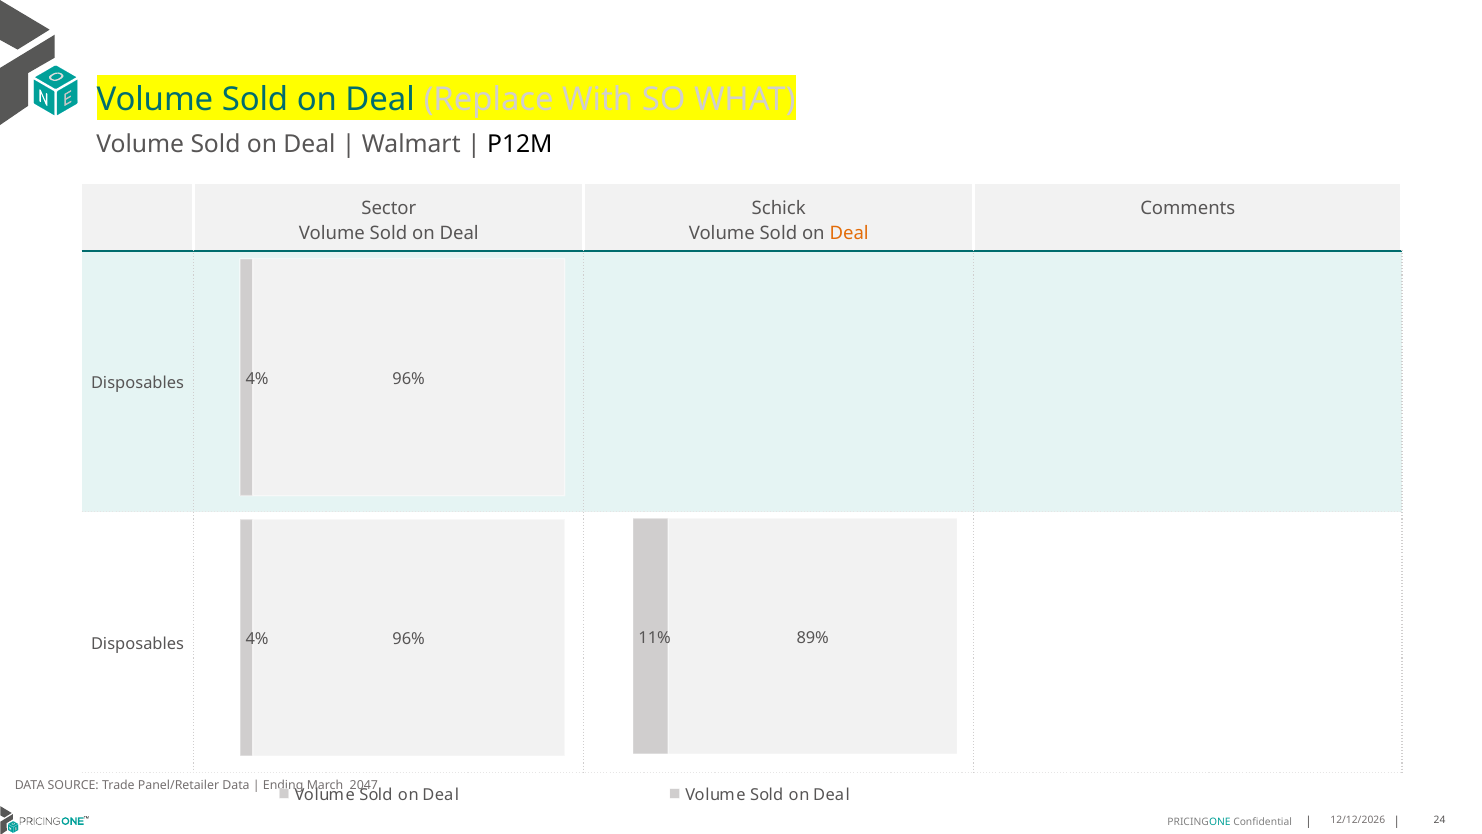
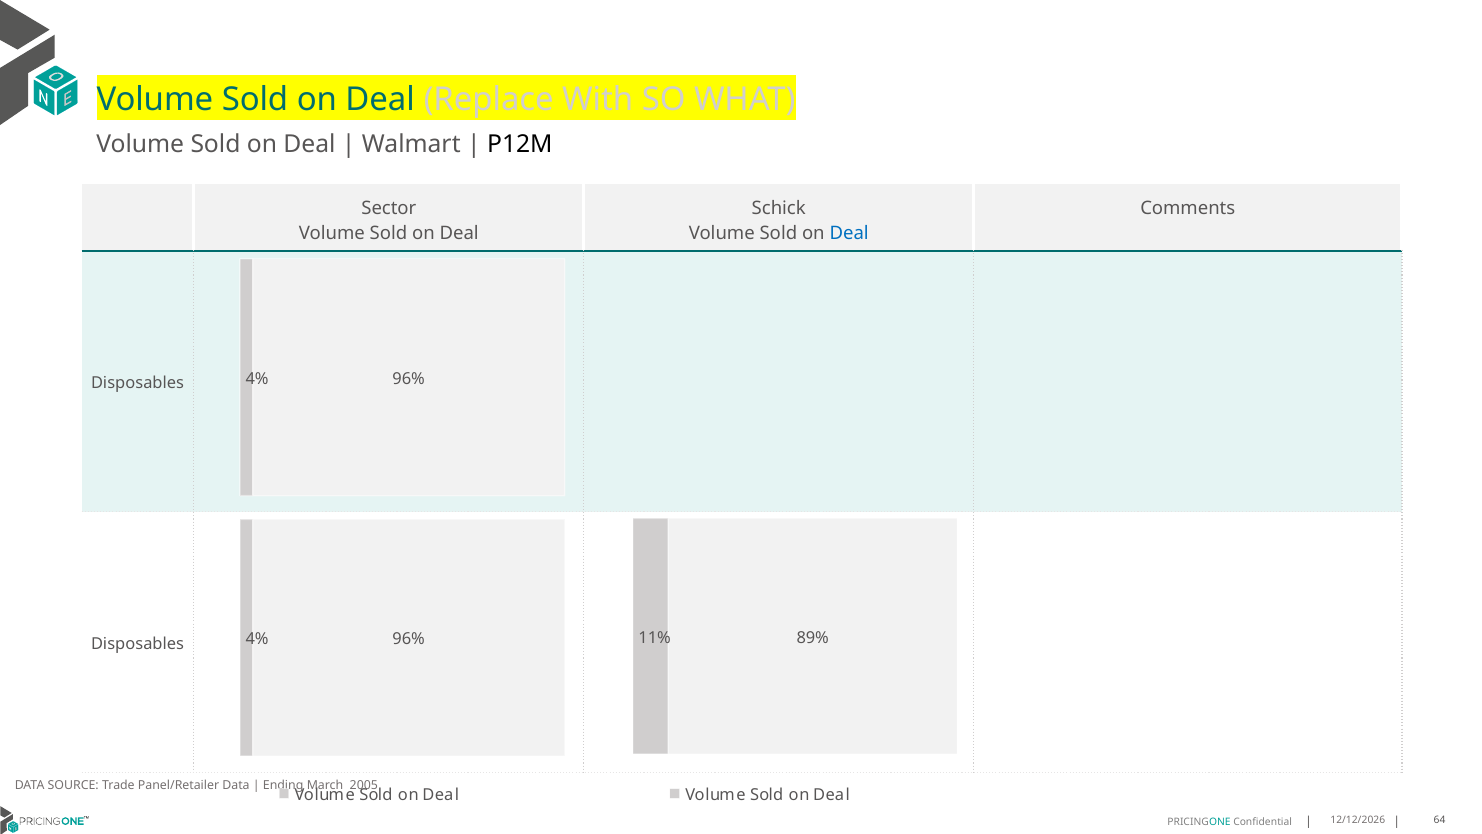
Deal at (849, 233) colour: orange -> blue
2047: 2047 -> 2005
24: 24 -> 64
